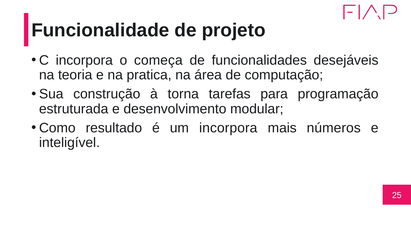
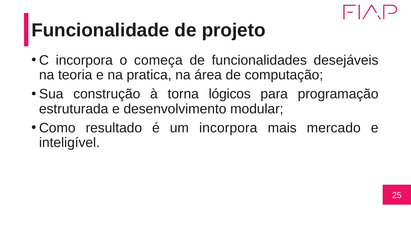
tarefas: tarefas -> lógicos
números: números -> mercado
